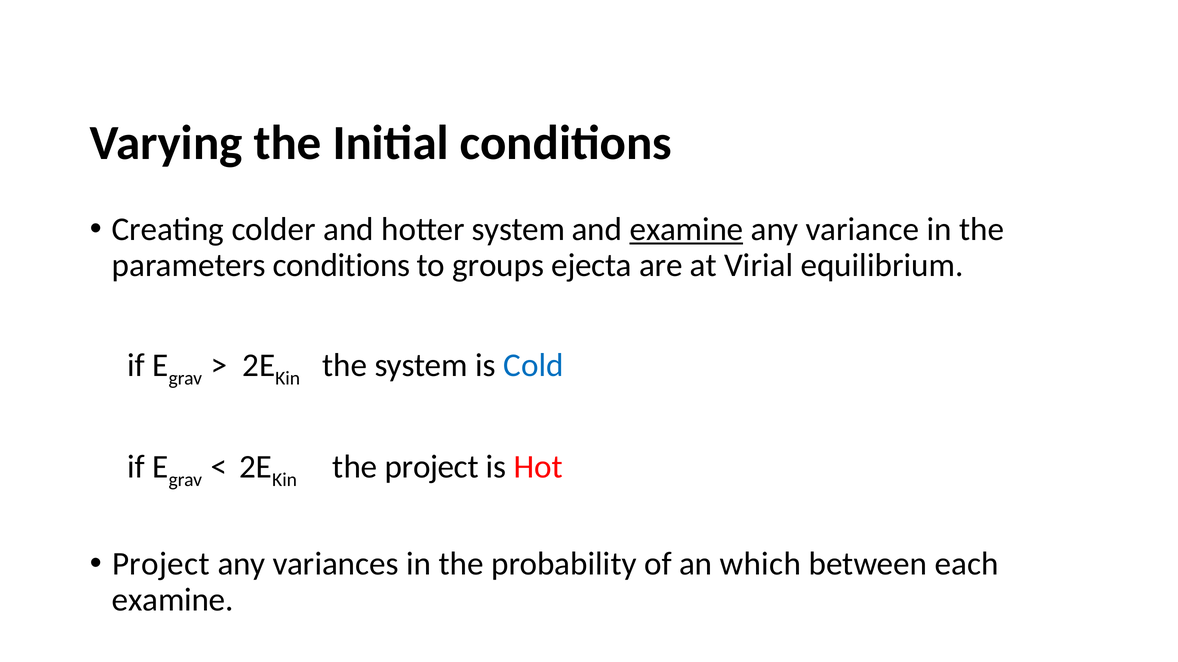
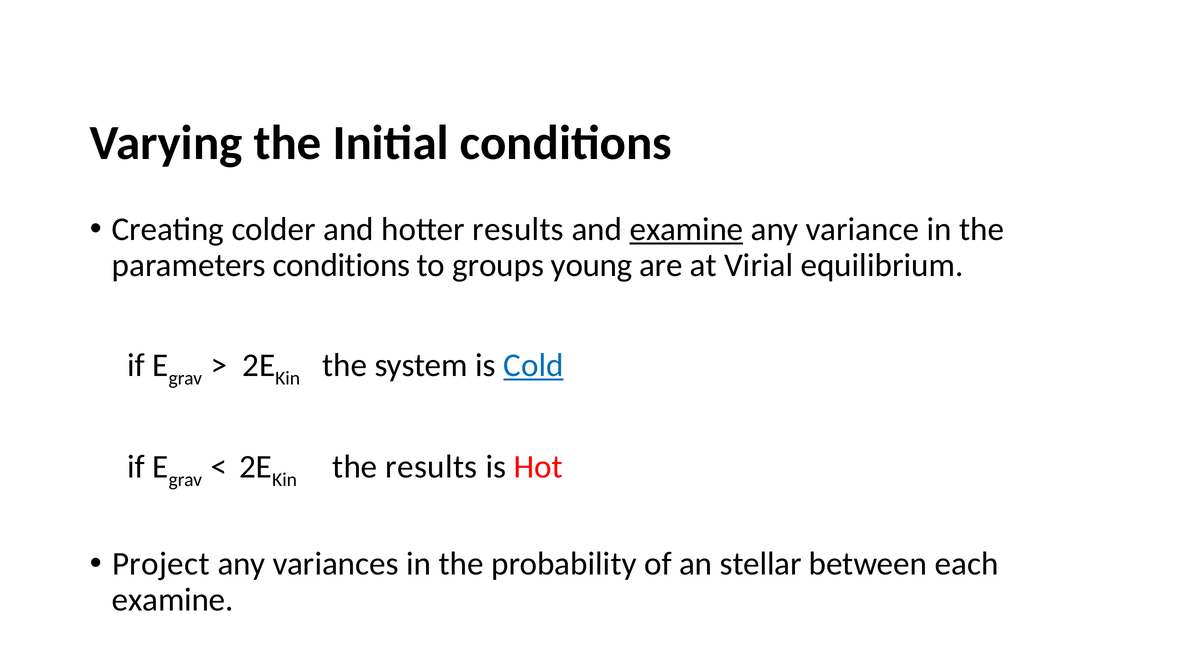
hotter system: system -> results
ejecta: ejecta -> young
Cold underline: none -> present
the project: project -> results
which: which -> stellar
